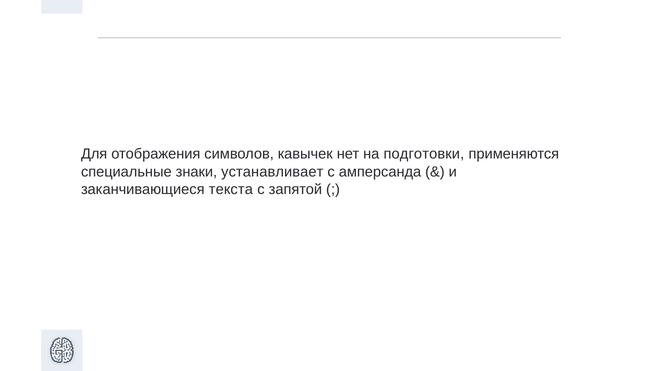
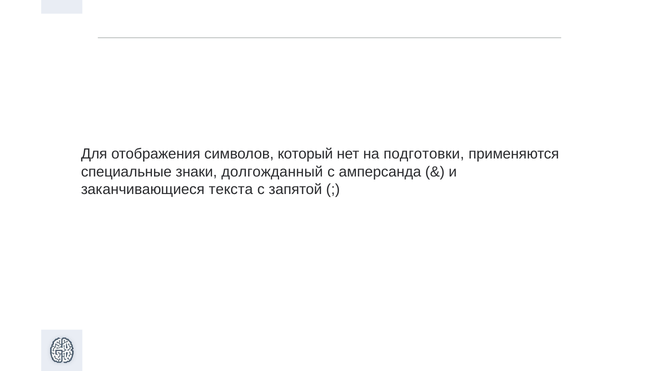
кавычек: кавычек -> который
устанавливает: устанавливает -> долгожданный
